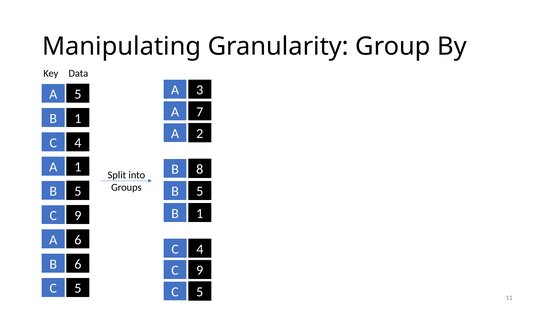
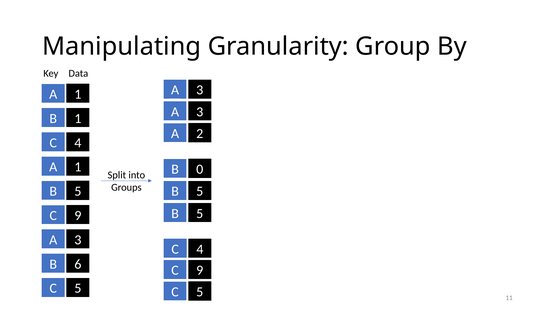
5 at (78, 94): 5 -> 1
7 at (200, 112): 7 -> 3
8: 8 -> 0
1 at (200, 214): 1 -> 5
6 at (78, 240): 6 -> 3
